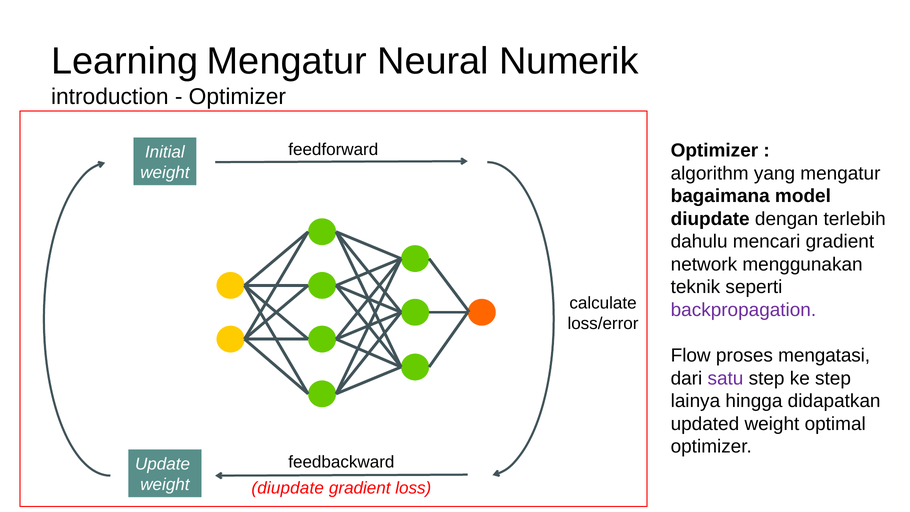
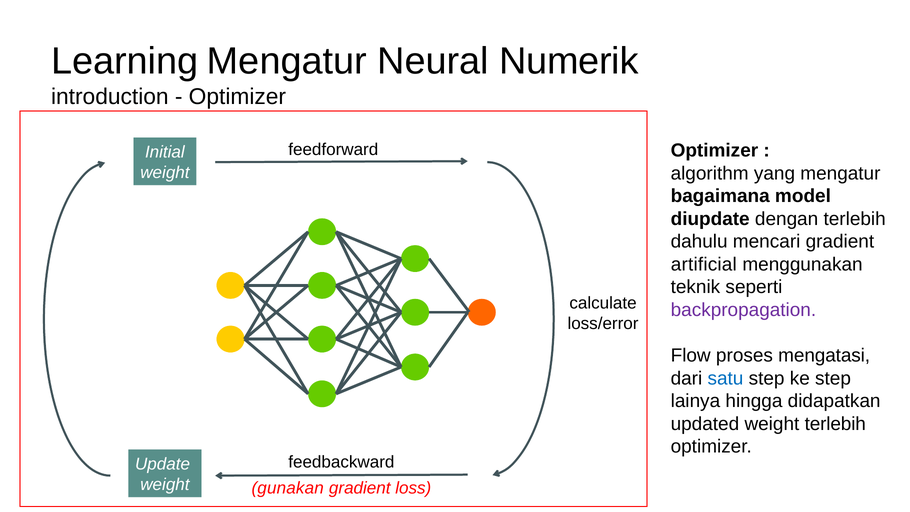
network: network -> artificial
satu colour: purple -> blue
weight optimal: optimal -> terlebih
diupdate at (288, 488): diupdate -> gunakan
